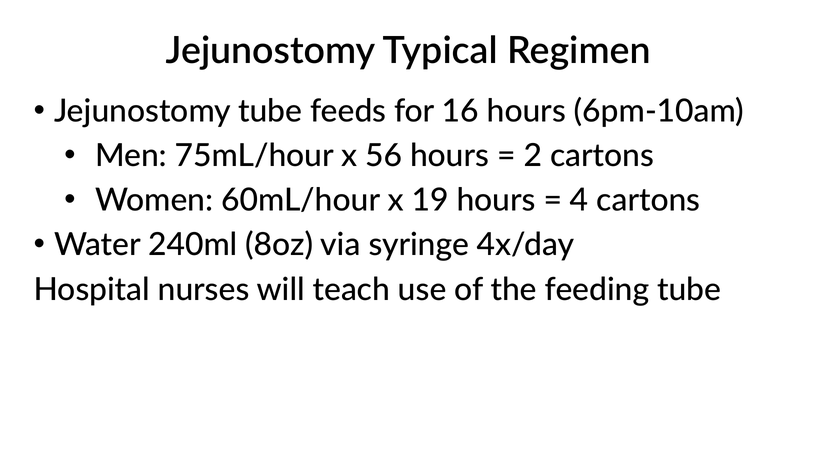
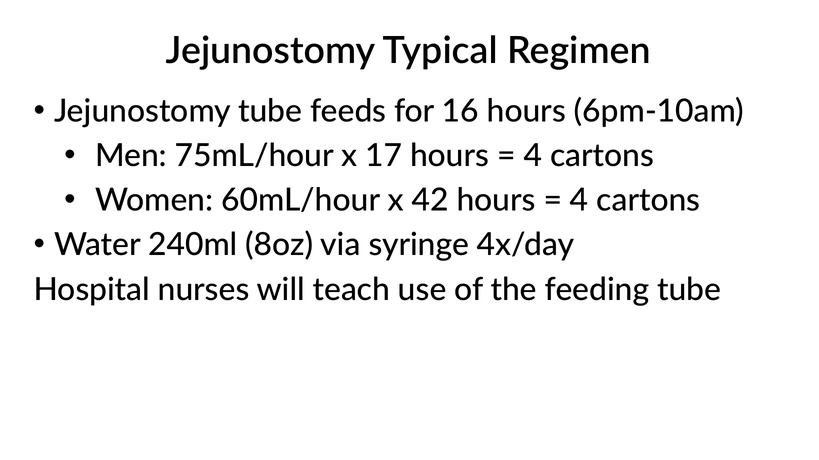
56: 56 -> 17
2 at (533, 156): 2 -> 4
19: 19 -> 42
